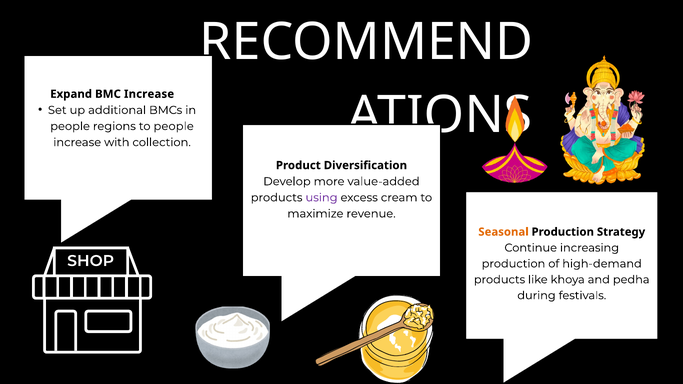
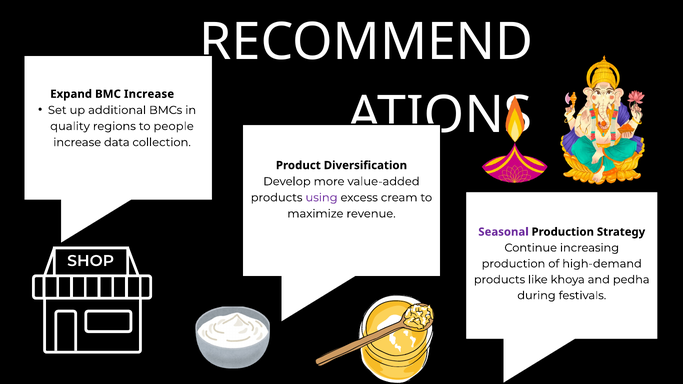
people at (70, 126): people -> quality
with: with -> data
Seasonal colour: orange -> purple
